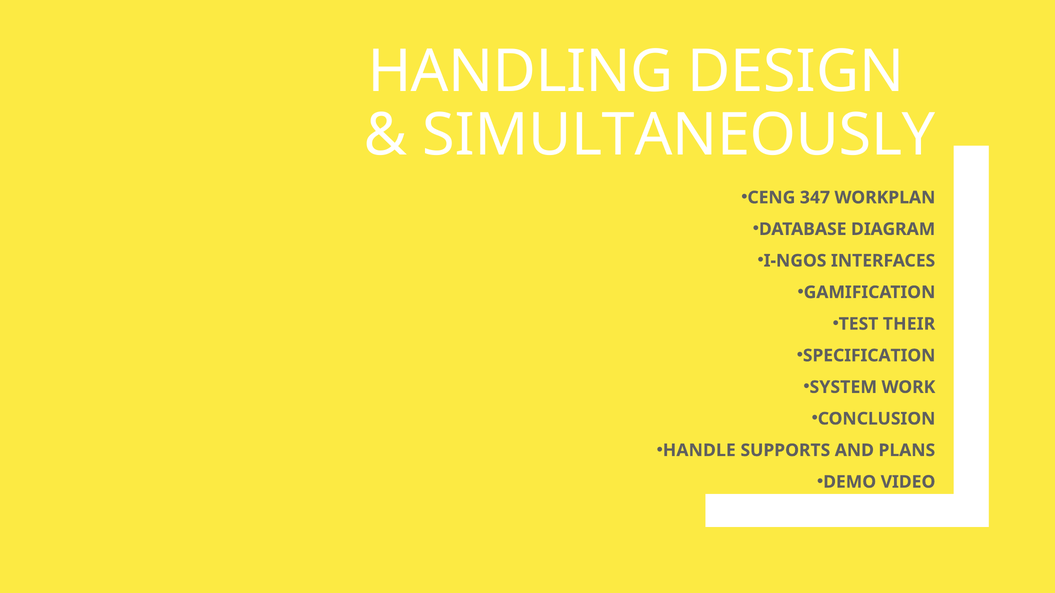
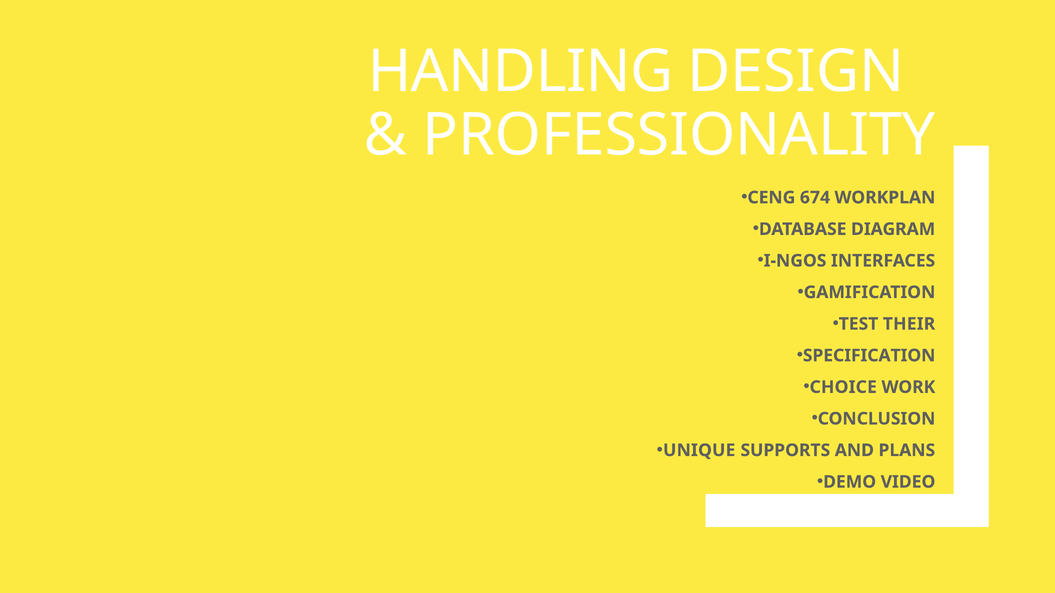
SIMULTANEOUSLY: SIMULTANEOUSLY -> PROFESSIONALITY
347: 347 -> 674
SYSTEM: SYSTEM -> CHOICE
HANDLE: HANDLE -> UNIQUE
